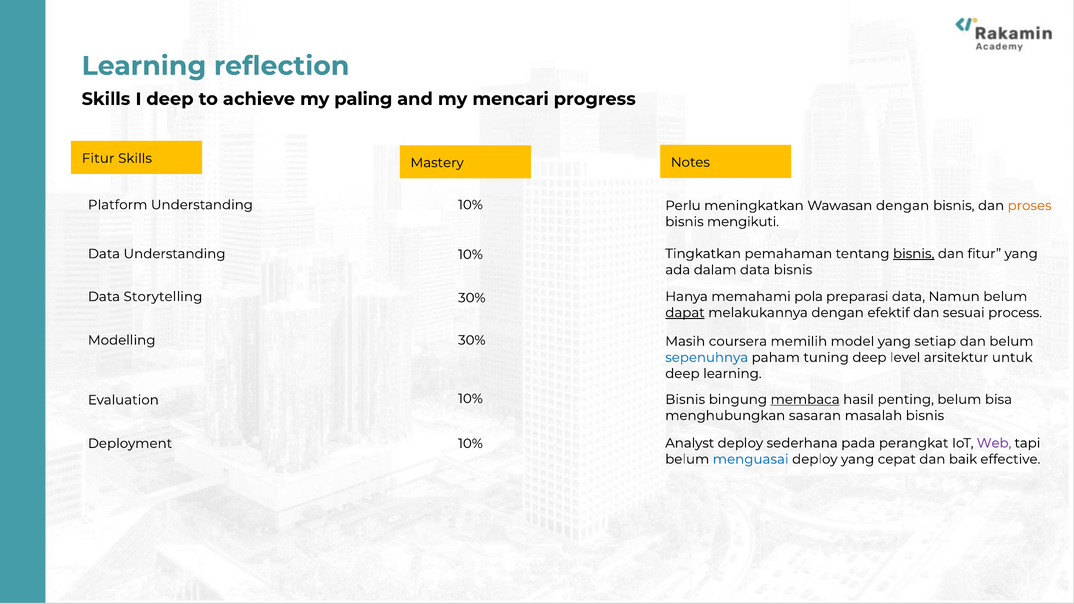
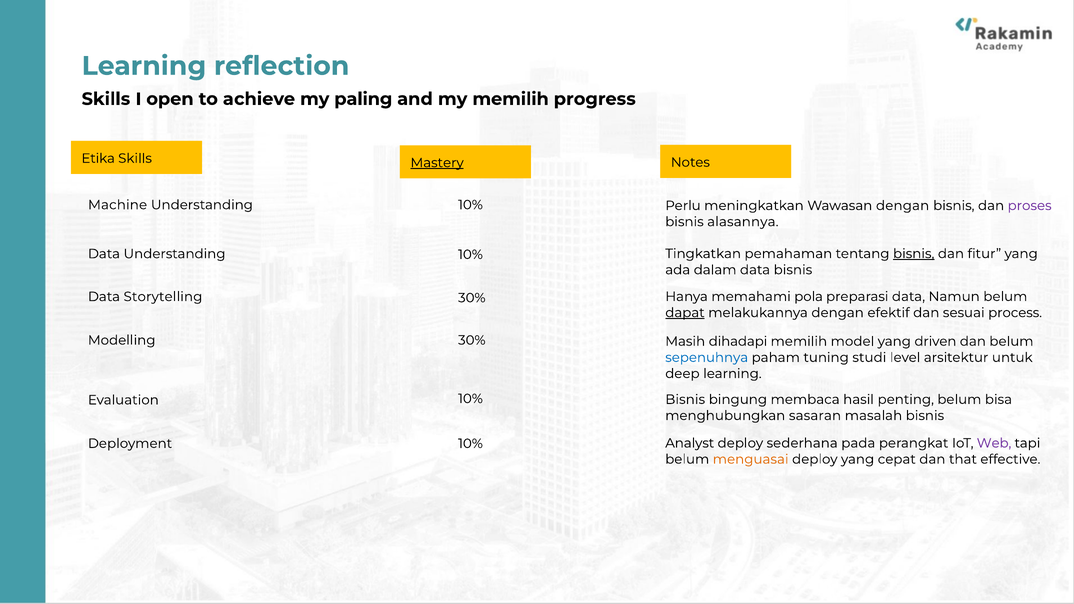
I deep: deep -> open
my mencari: mencari -> memilih
Fitur at (98, 158): Fitur -> Etika
Mastery underline: none -> present
Platform: Platform -> Machine
proses colour: orange -> purple
mengikuti: mengikuti -> alasannya
coursera: coursera -> dihadapi
setiap: setiap -> driven
tuning deep: deep -> studi
membaca underline: present -> none
menguasai colour: blue -> orange
baik: baik -> that
